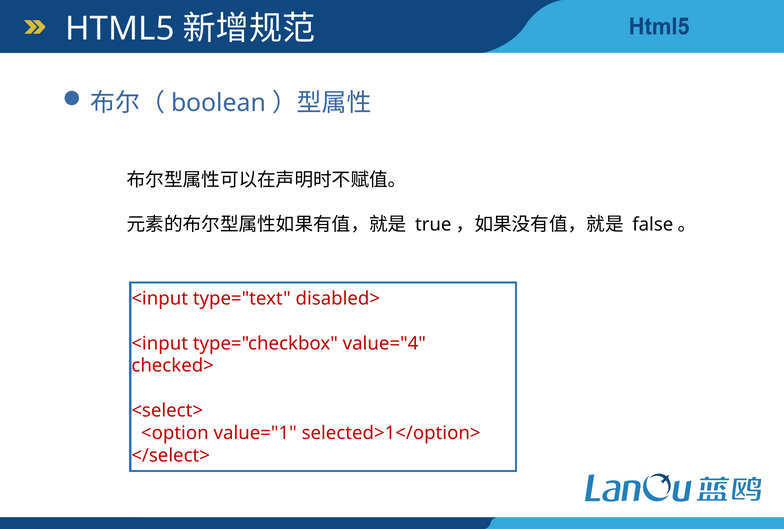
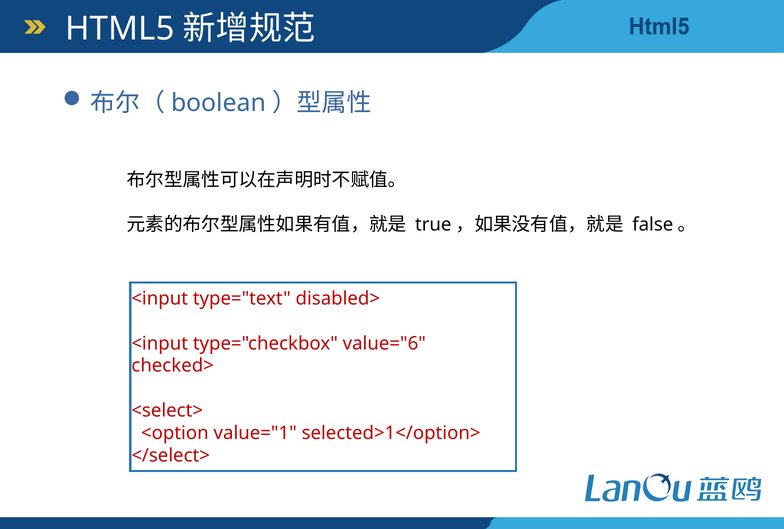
value="4: value="4 -> value="6
